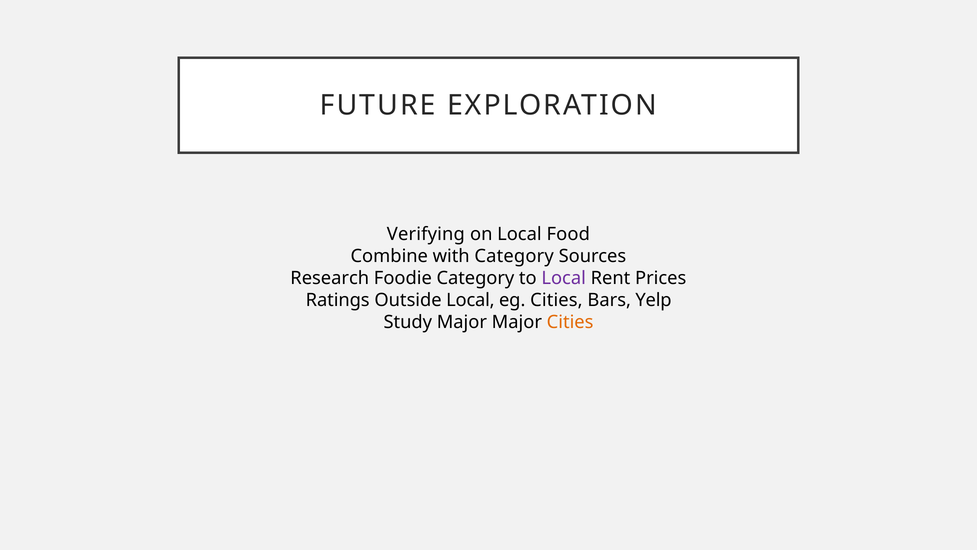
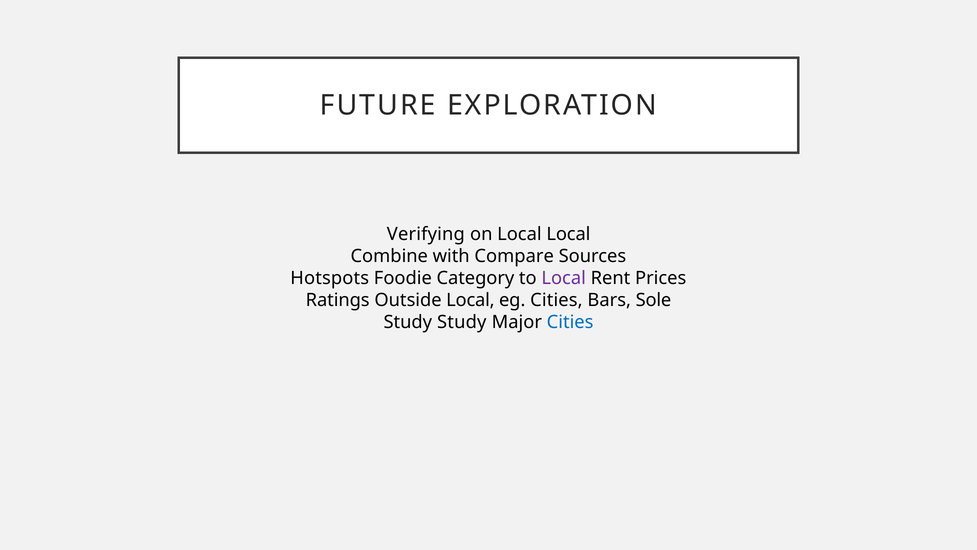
Local Food: Food -> Local
with Category: Category -> Compare
Research: Research -> Hotspots
Yelp: Yelp -> Sole
Study Major: Major -> Study
Cities at (570, 322) colour: orange -> blue
